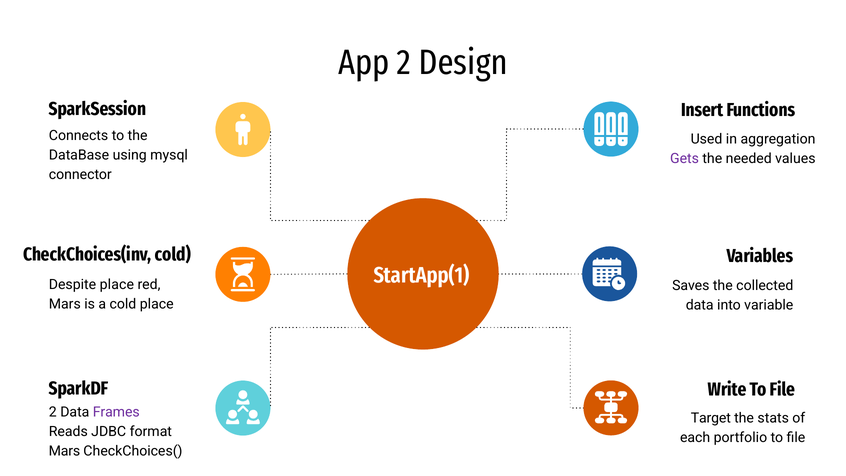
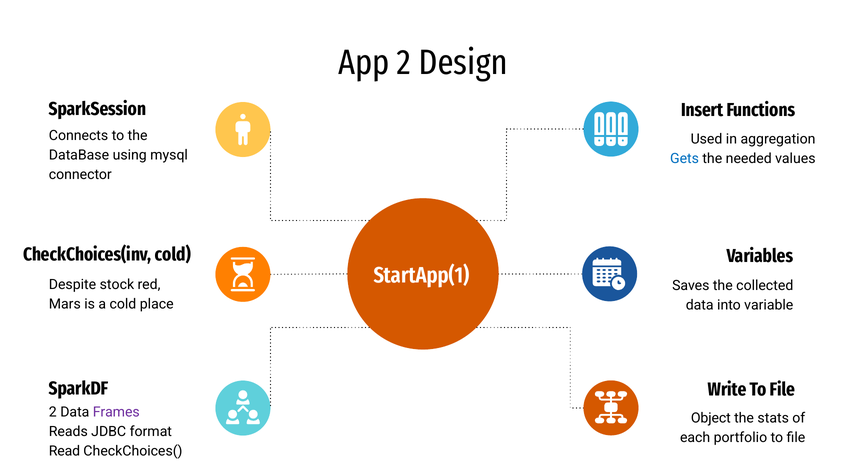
Gets colour: purple -> blue
Despite place: place -> stock
Target: Target -> Object
Mars at (64, 451): Mars -> Read
